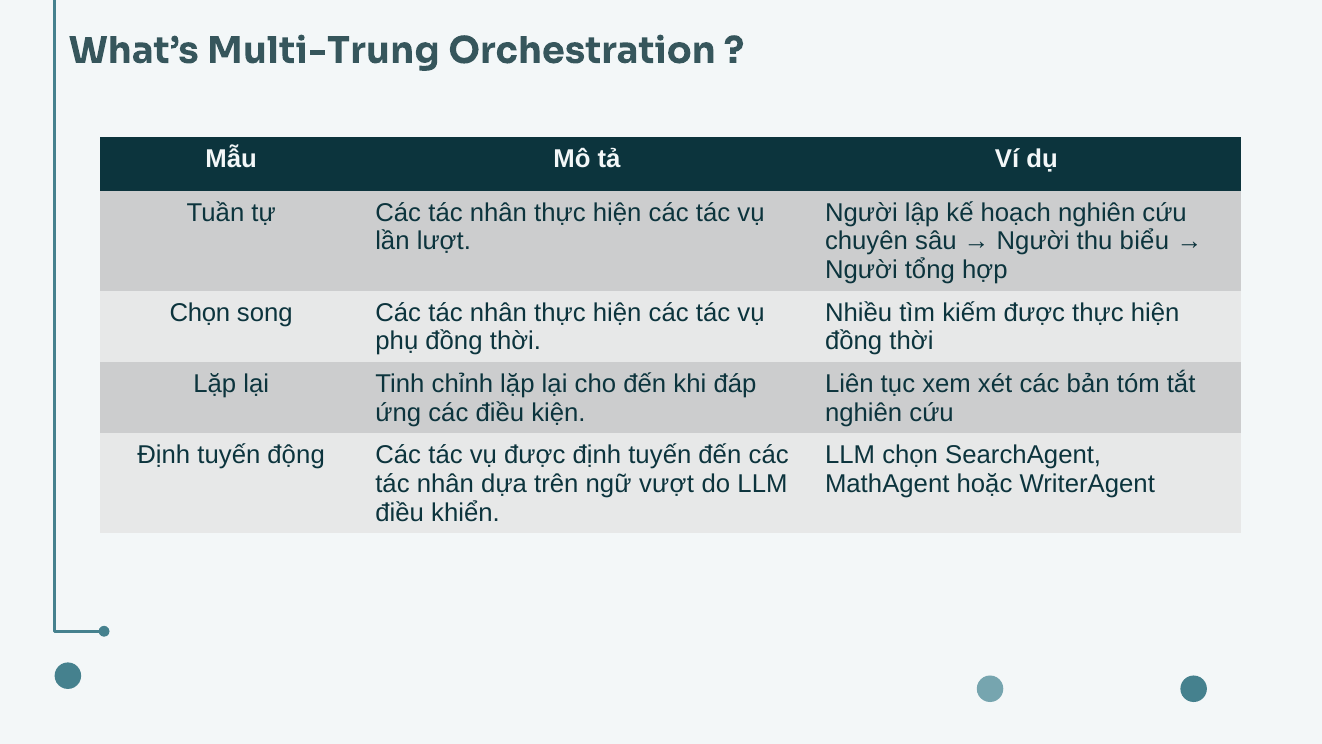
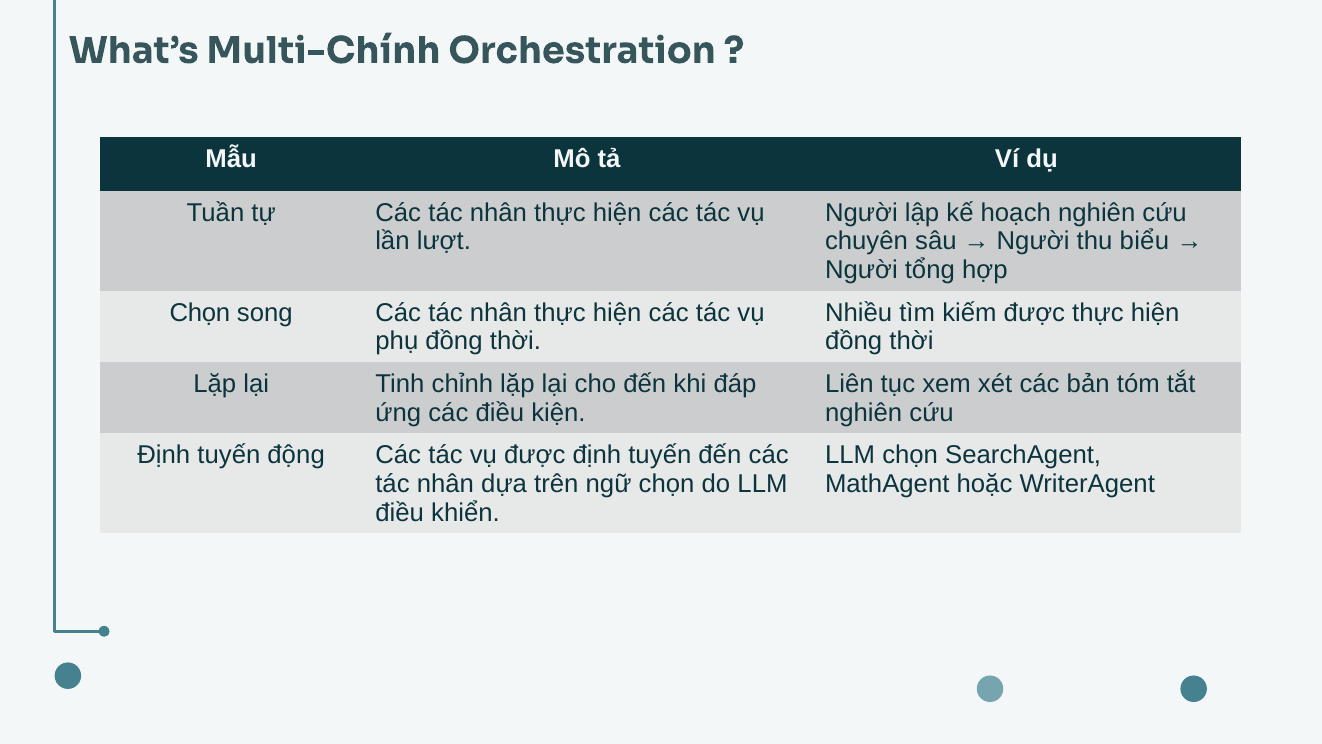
Multi-Trung: Multi-Trung -> Multi-Chính
ngữ vượt: vượt -> chọn
